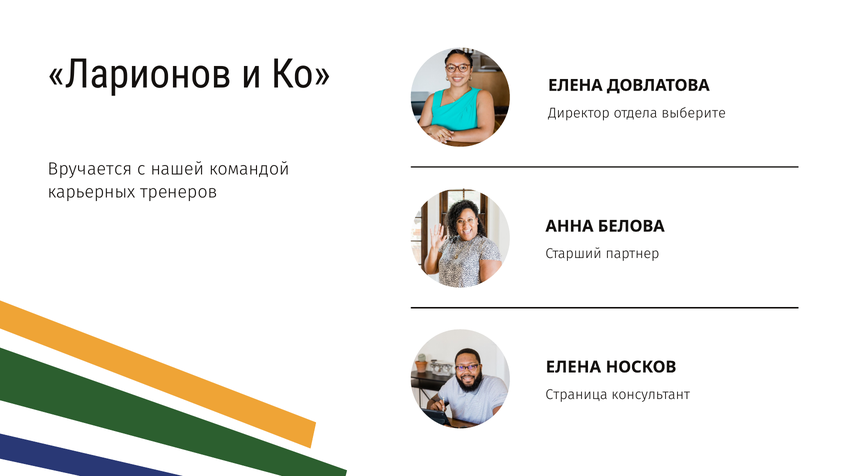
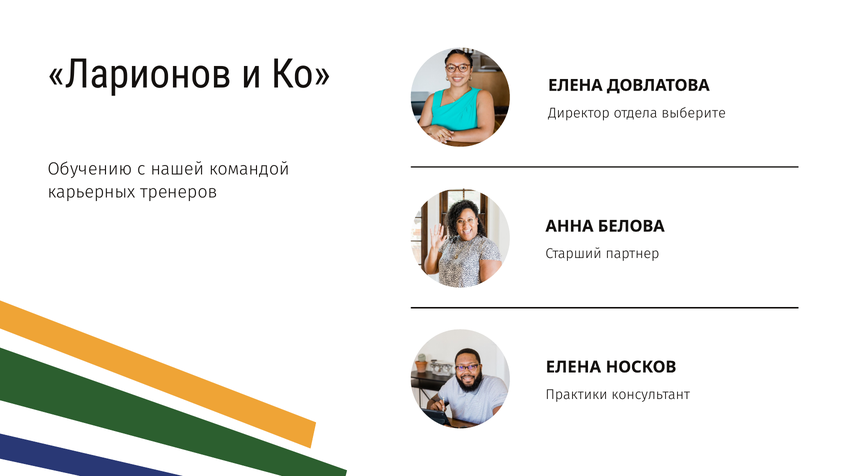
Вручается: Вручается -> Обучению
Страница: Страница -> Практики
